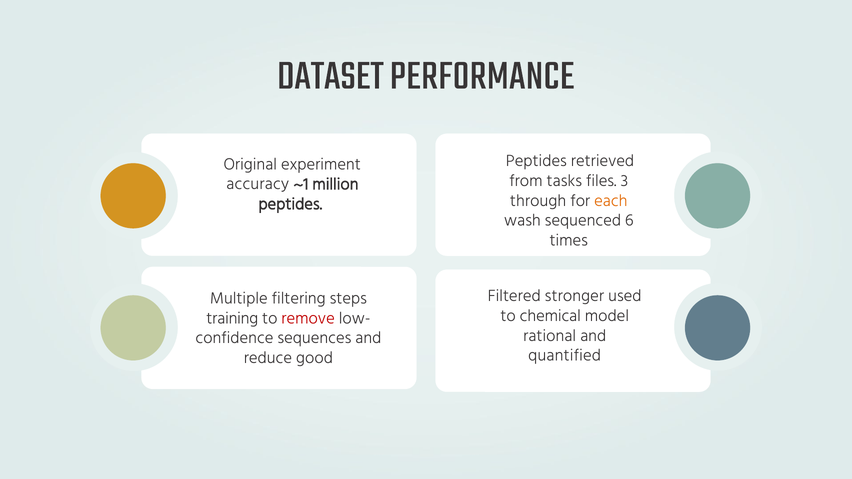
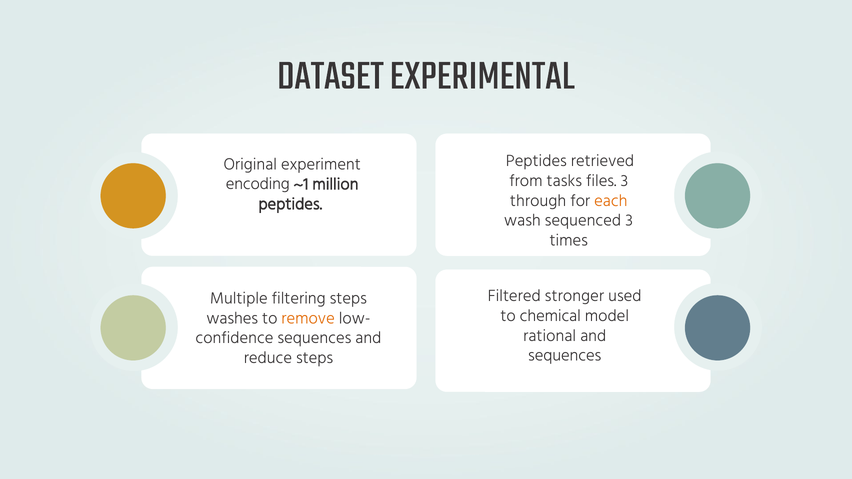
PERFORMANCE: PERFORMANCE -> EXPERIMENTAL
accuracy: accuracy -> encoding
sequenced 6: 6 -> 3
training: training -> washes
remove colour: red -> orange
quantified at (565, 356): quantified -> sequences
reduce good: good -> steps
